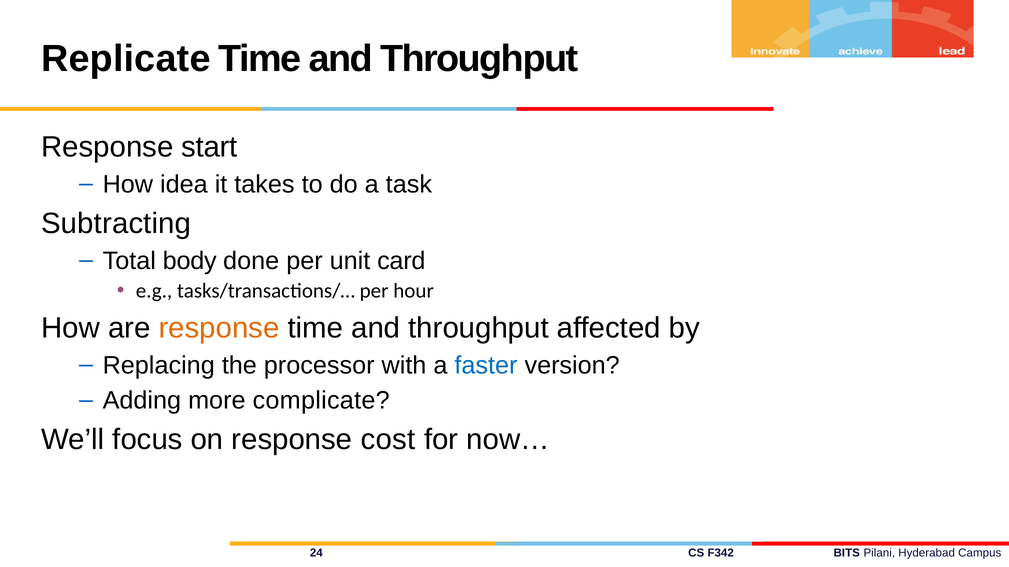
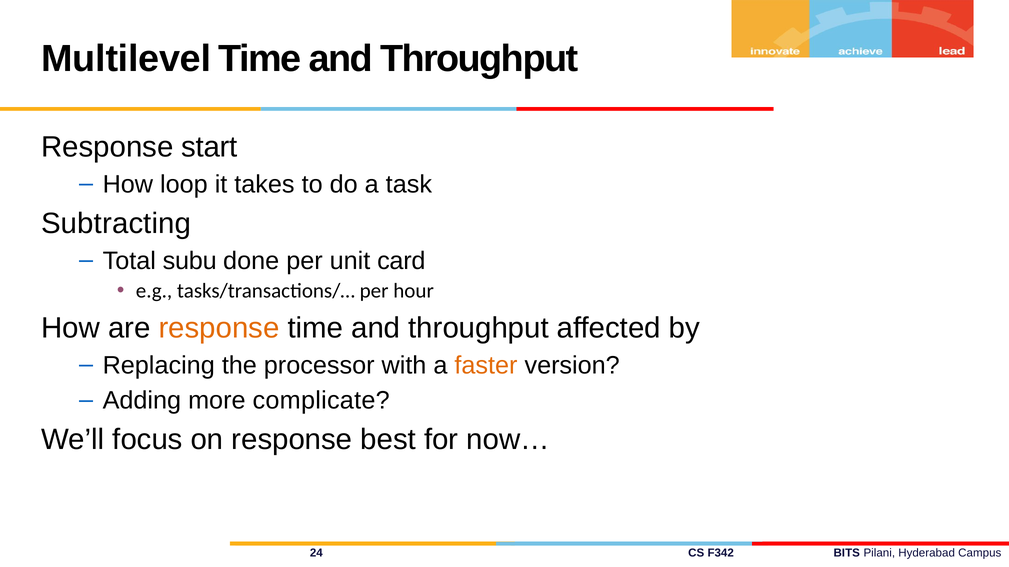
Replicate: Replicate -> Multilevel
idea: idea -> loop
body: body -> subu
faster colour: blue -> orange
cost: cost -> best
